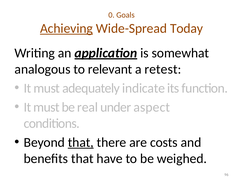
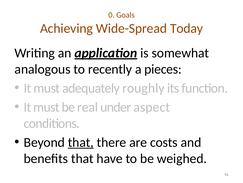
Achieving underline: present -> none
relevant: relevant -> recently
retest: retest -> pieces
indicate: indicate -> roughly
